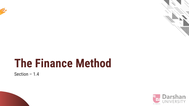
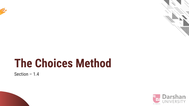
Finance: Finance -> Choices
